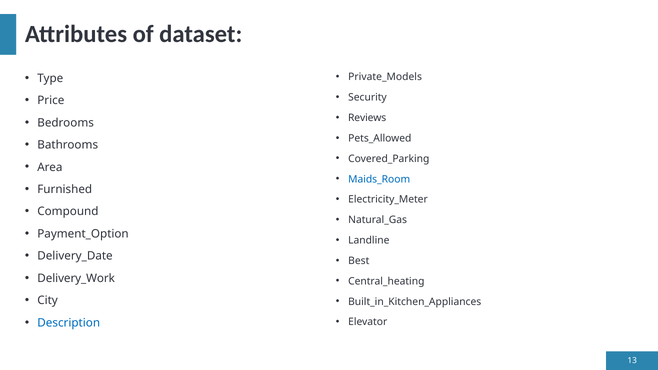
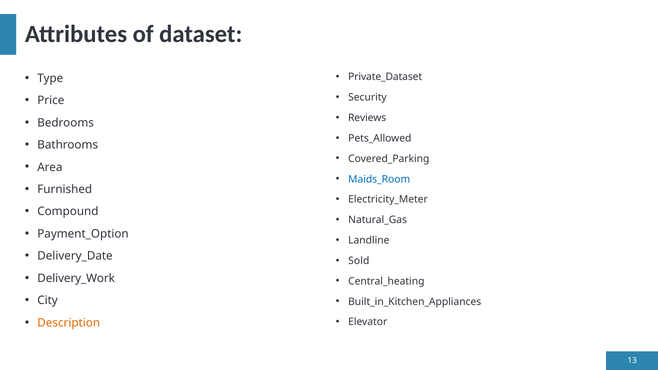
Private_Models: Private_Models -> Private_Dataset
Best: Best -> Sold
Description colour: blue -> orange
